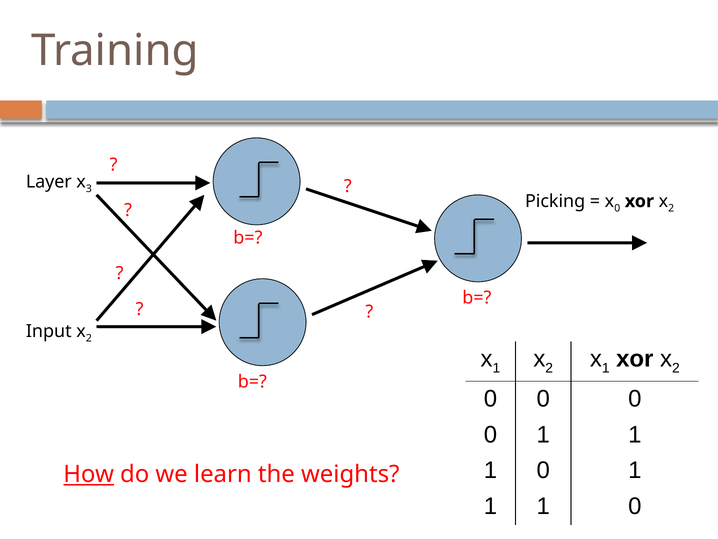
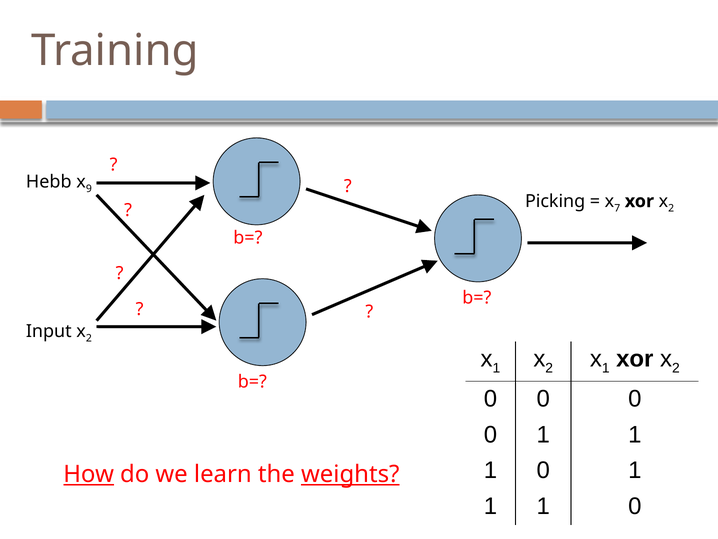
Layer: Layer -> Hebb
3: 3 -> 9
0 at (617, 208): 0 -> 7
weights underline: none -> present
